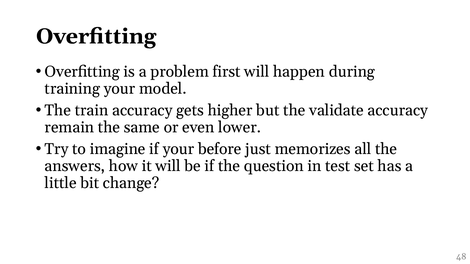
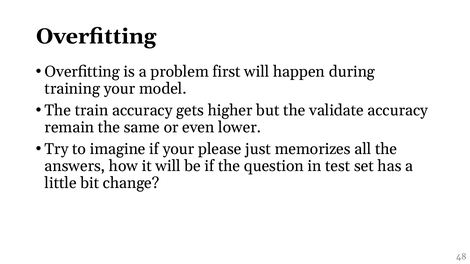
before: before -> please
